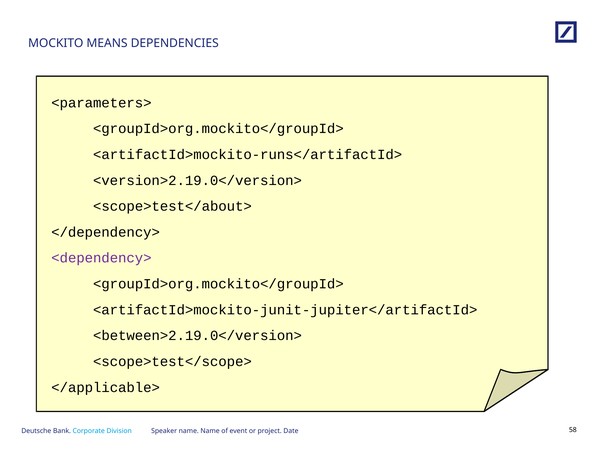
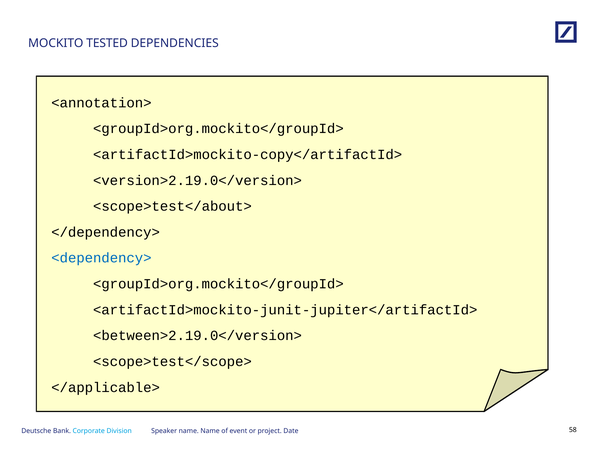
MEANS: MEANS -> TESTED
<parameters>: <parameters> -> <annotation>
<artifactId>mockito-runs</artifactId>: <artifactId>mockito-runs</artifactId> -> <artifactId>mockito-copy</artifactId>
<dependency> colour: purple -> blue
